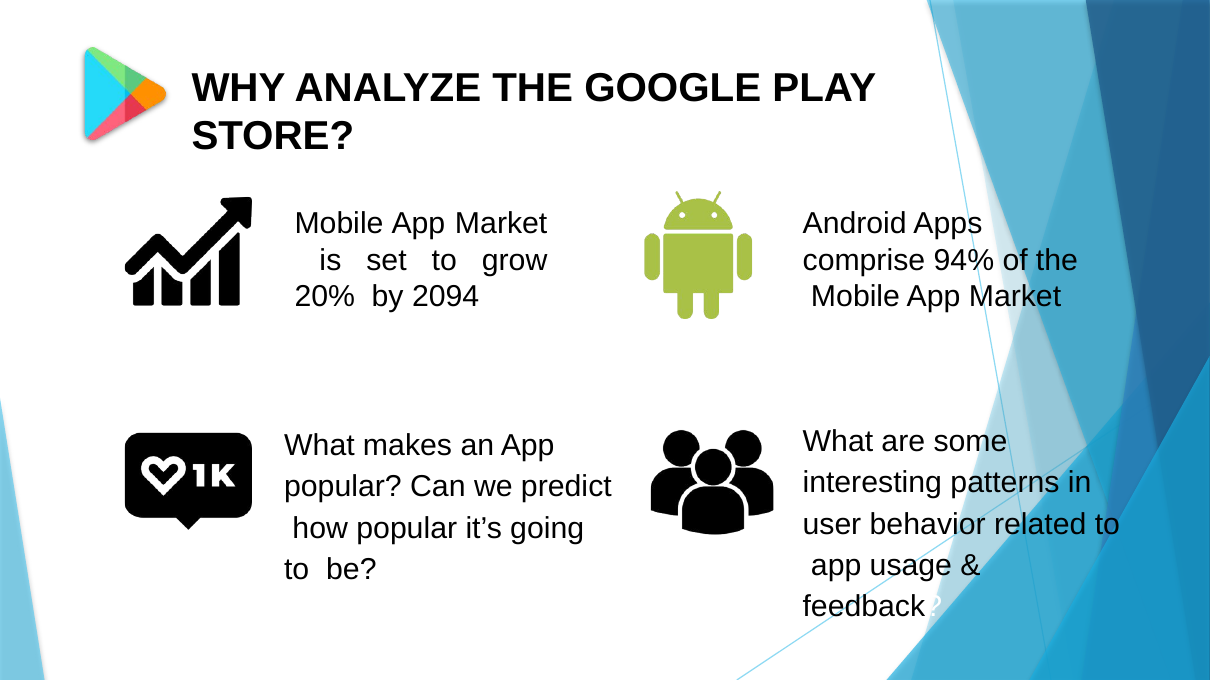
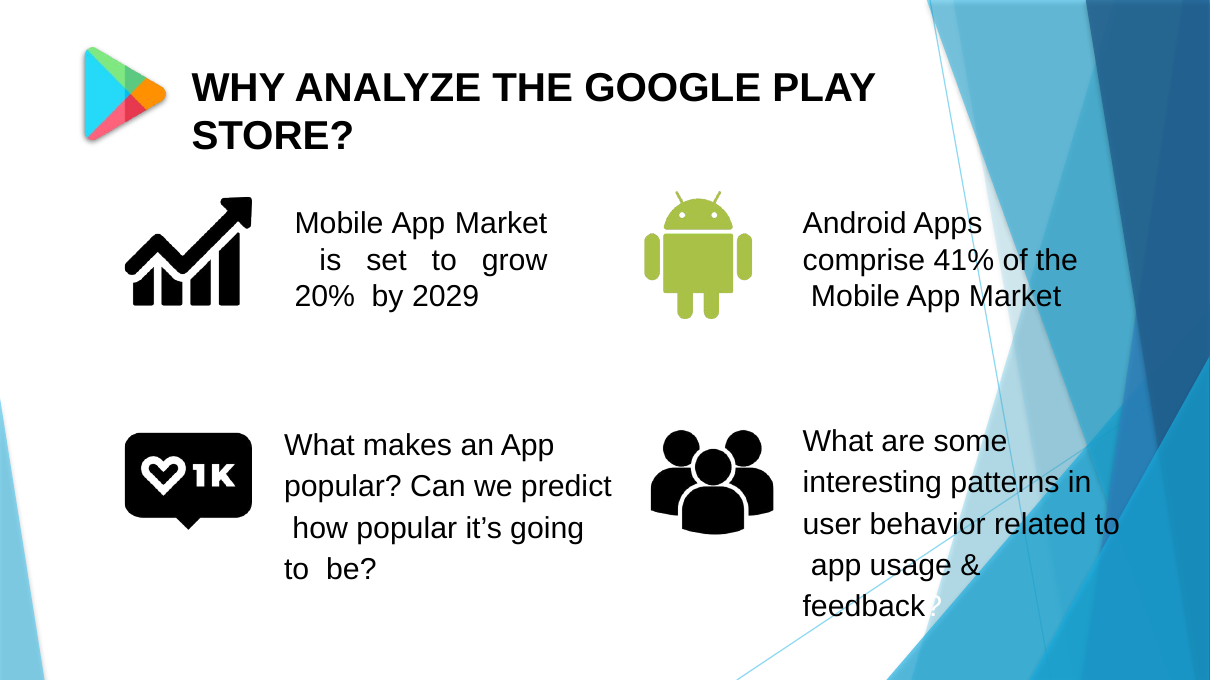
94%: 94% -> 41%
2094: 2094 -> 2029
